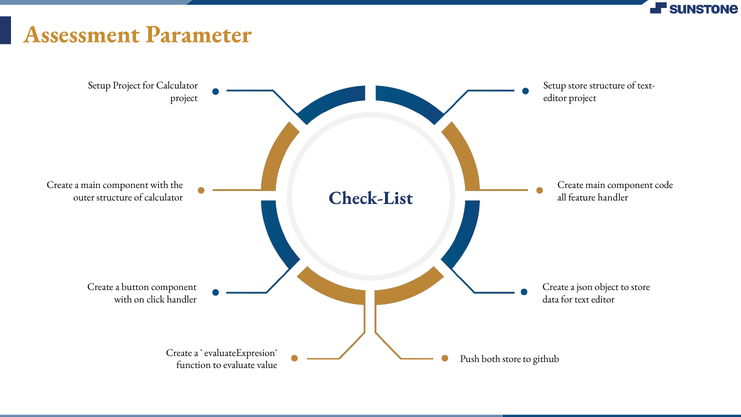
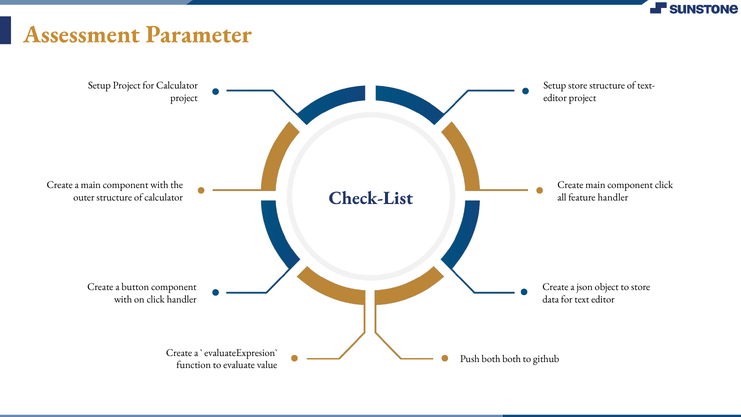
component code: code -> click
both store: store -> both
